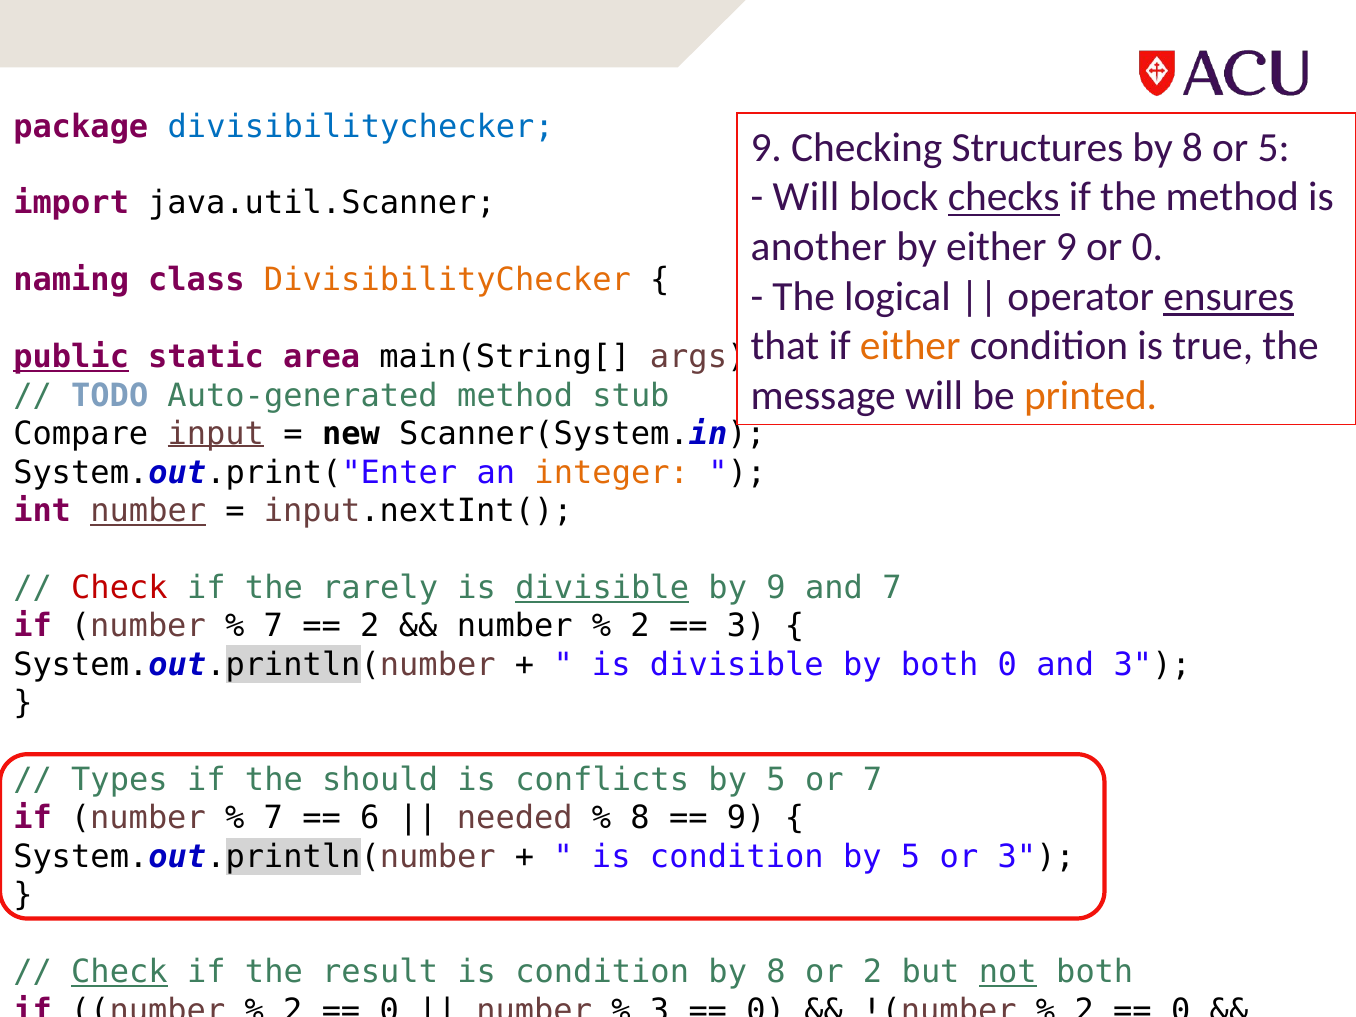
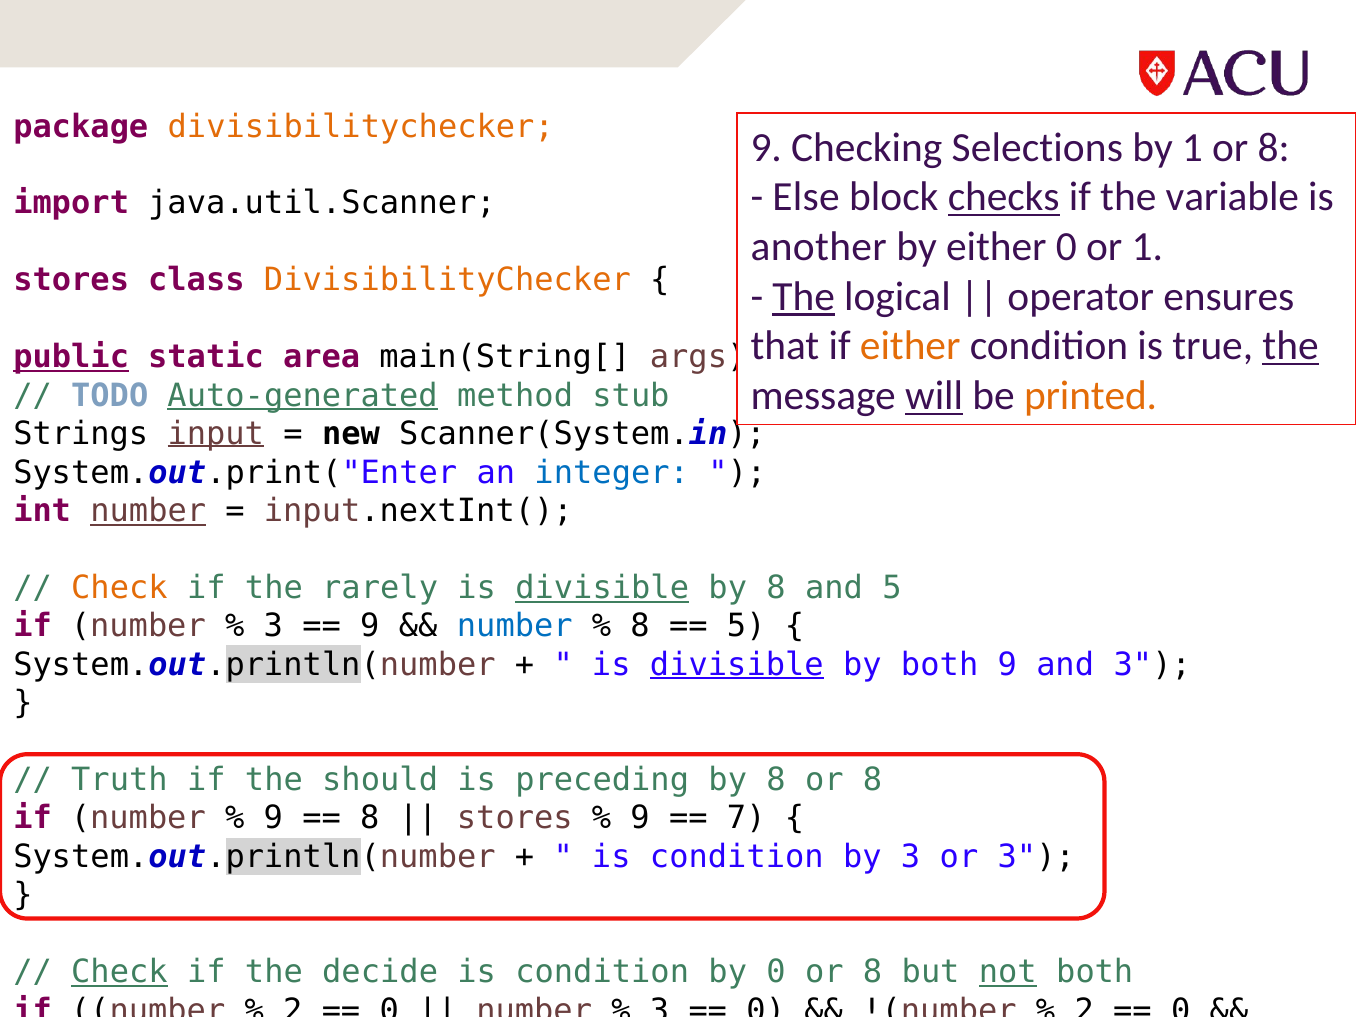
divisibilitychecker at (361, 127) colour: blue -> orange
Structures: Structures -> Selections
8 at (1192, 147): 8 -> 1
5 at (1274, 147): 5 -> 8
Will at (806, 197): Will -> Else
the method: method -> variable
either 9: 9 -> 0
or 0: 0 -> 1
naming at (71, 280): naming -> stores
The at (804, 297) underline: none -> present
ensures underline: present -> none
the at (1291, 346) underline: none -> present
will at (934, 396) underline: none -> present
Auto-generated underline: none -> present
Compare: Compare -> Strings
integer colour: orange -> blue
Check at (119, 588) colour: red -> orange
9 at (776, 588): 9 -> 8
and 7: 7 -> 5
7 at (273, 626): 7 -> 3
2 at (370, 626): 2 -> 9
number at (515, 626) colour: black -> blue
2 at (640, 626): 2 -> 8
3 at (746, 626): 3 -> 5
divisible at (737, 665) underline: none -> present
both 0: 0 -> 9
Types: Types -> Truth
conflicts: conflicts -> preceding
5 at (776, 780): 5 -> 8
7 at (873, 780): 7 -> 8
7 at (273, 818): 7 -> 9
6 at (370, 818): 6 -> 8
needed at (515, 818): needed -> stores
8 at (640, 818): 8 -> 9
9 at (746, 818): 9 -> 7
5 at (911, 857): 5 -> 3
result: result -> decide
8 at (776, 972): 8 -> 0
2 at (873, 972): 2 -> 8
